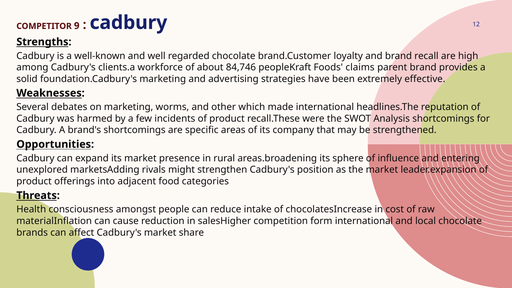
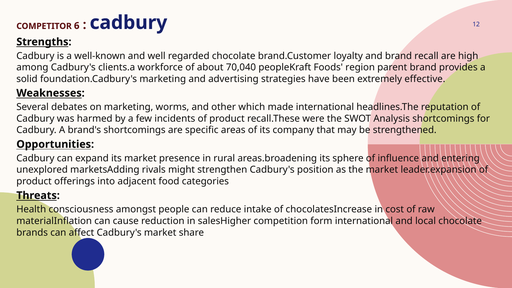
9: 9 -> 6
84,746: 84,746 -> 70,040
claims: claims -> region
